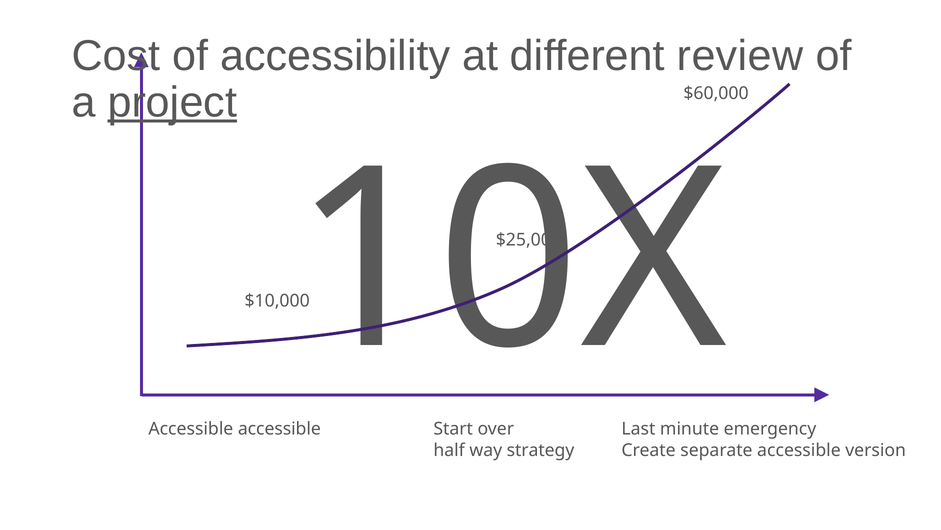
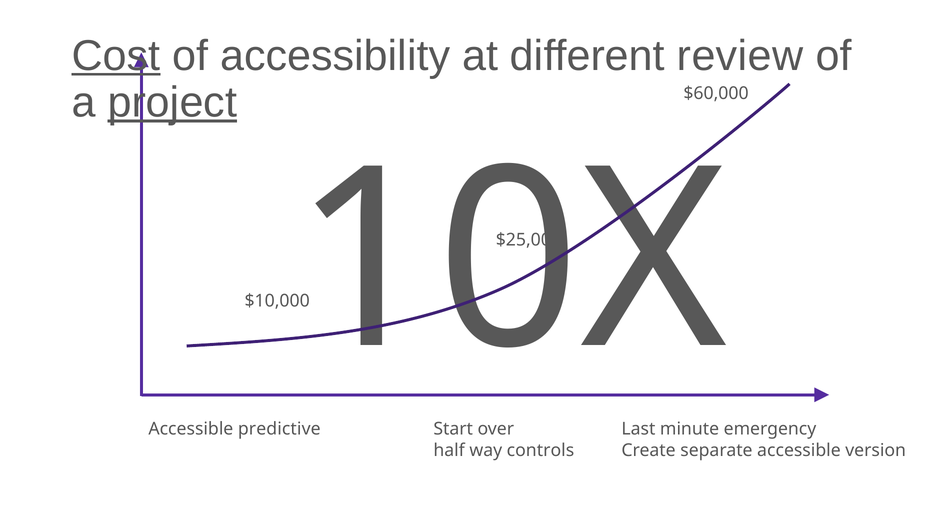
Cost underline: none -> present
Accessible accessible: accessible -> predictive
strategy: strategy -> controls
